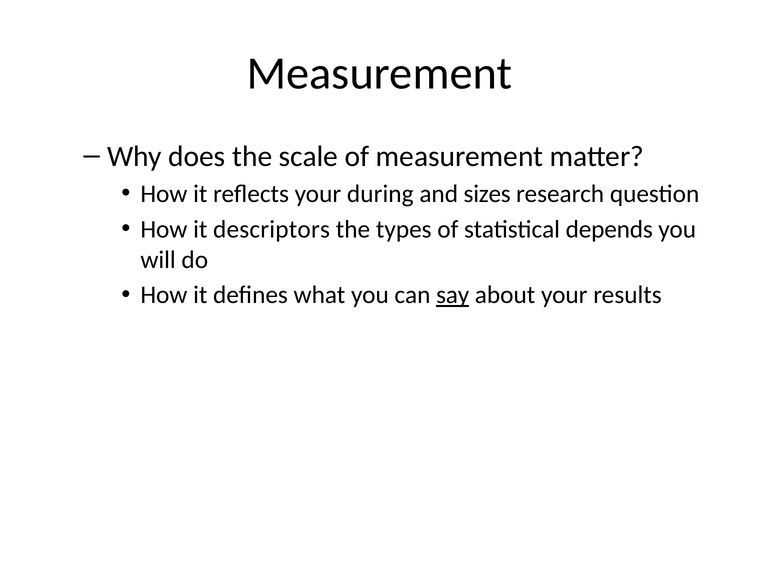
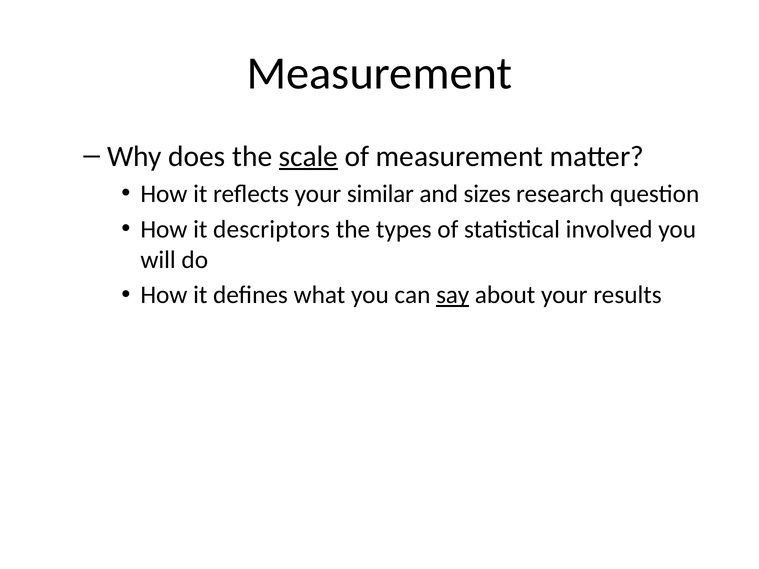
scale underline: none -> present
during: during -> similar
depends: depends -> involved
